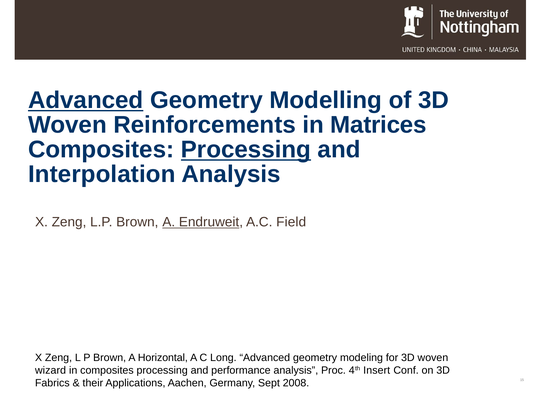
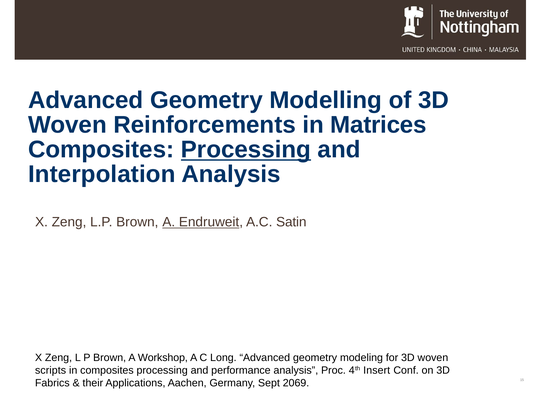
Advanced at (86, 100) underline: present -> none
Field: Field -> Satin
Horizontal: Horizontal -> Workshop
wizard: wizard -> scripts
2008: 2008 -> 2069
